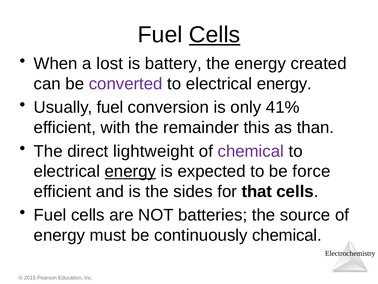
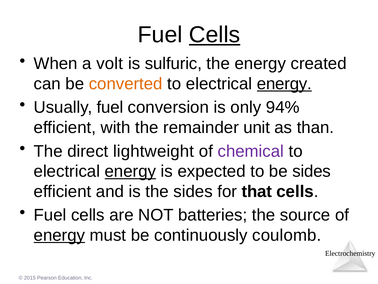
lost: lost -> volt
battery: battery -> sulfuric
converted colour: purple -> orange
energy at (284, 84) underline: none -> present
41%: 41% -> 94%
this: this -> unit
be force: force -> sides
energy at (59, 235) underline: none -> present
continuously chemical: chemical -> coulomb
